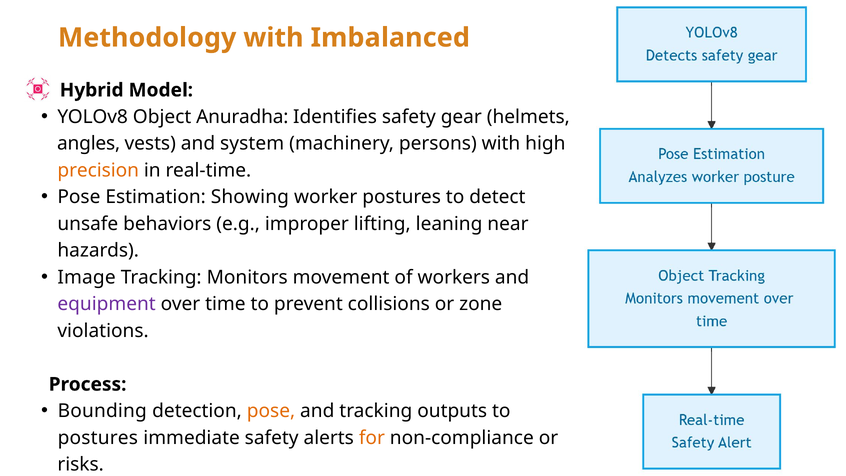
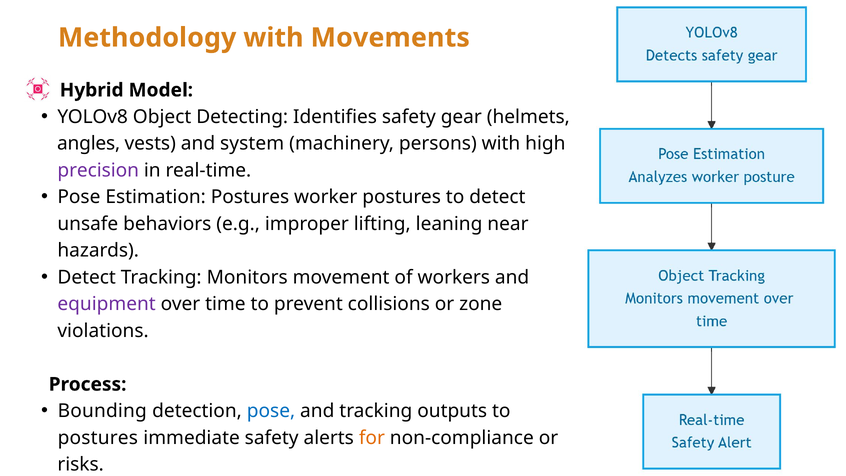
Imbalanced: Imbalanced -> Movements
Anuradha: Anuradha -> Detecting
precision colour: orange -> purple
Estimation Showing: Showing -> Postures
Image at (87, 277): Image -> Detect
pose at (271, 411) colour: orange -> blue
